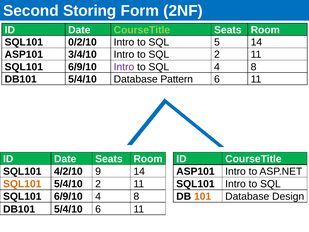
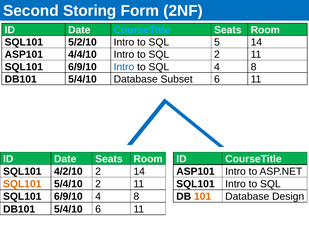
CourseTitle at (142, 30) colour: light green -> light blue
0/2/10: 0/2/10 -> 5/2/10
3/4/10: 3/4/10 -> 4/4/10
Intro at (124, 67) colour: purple -> blue
Pattern: Pattern -> Subset
4/2/10 9: 9 -> 2
